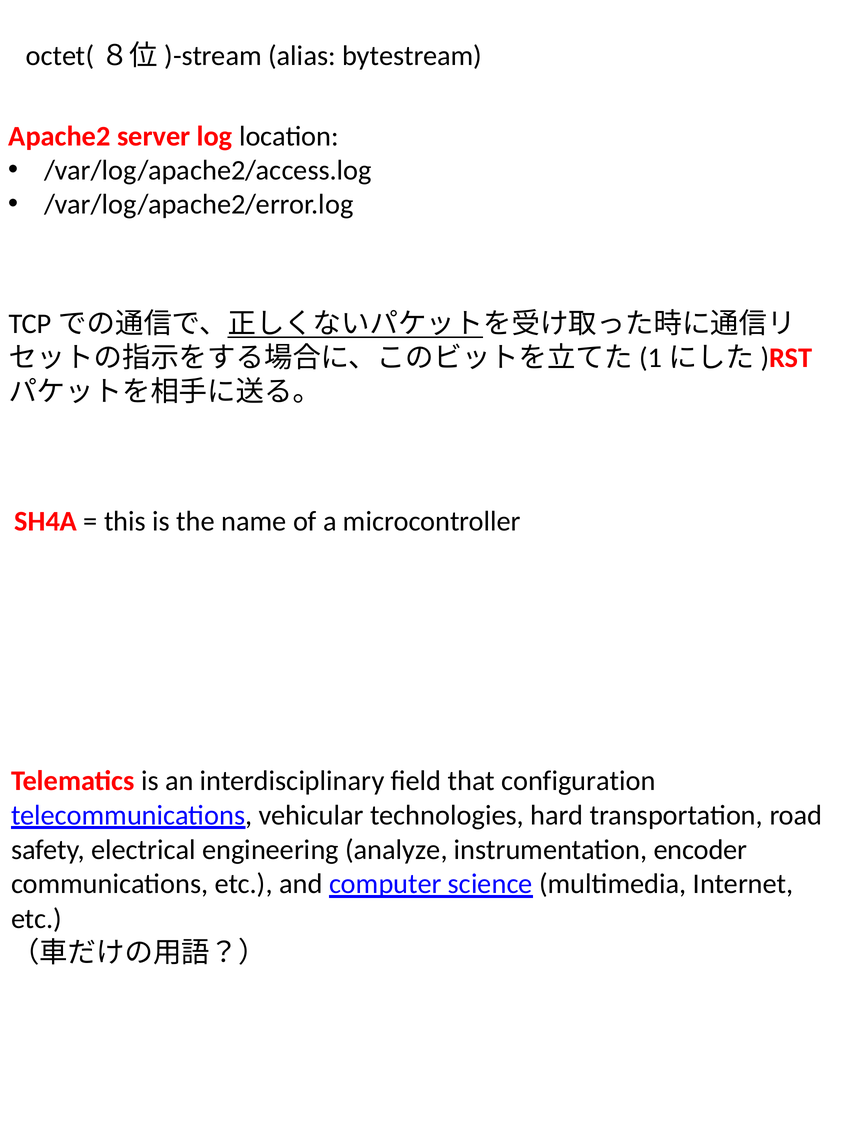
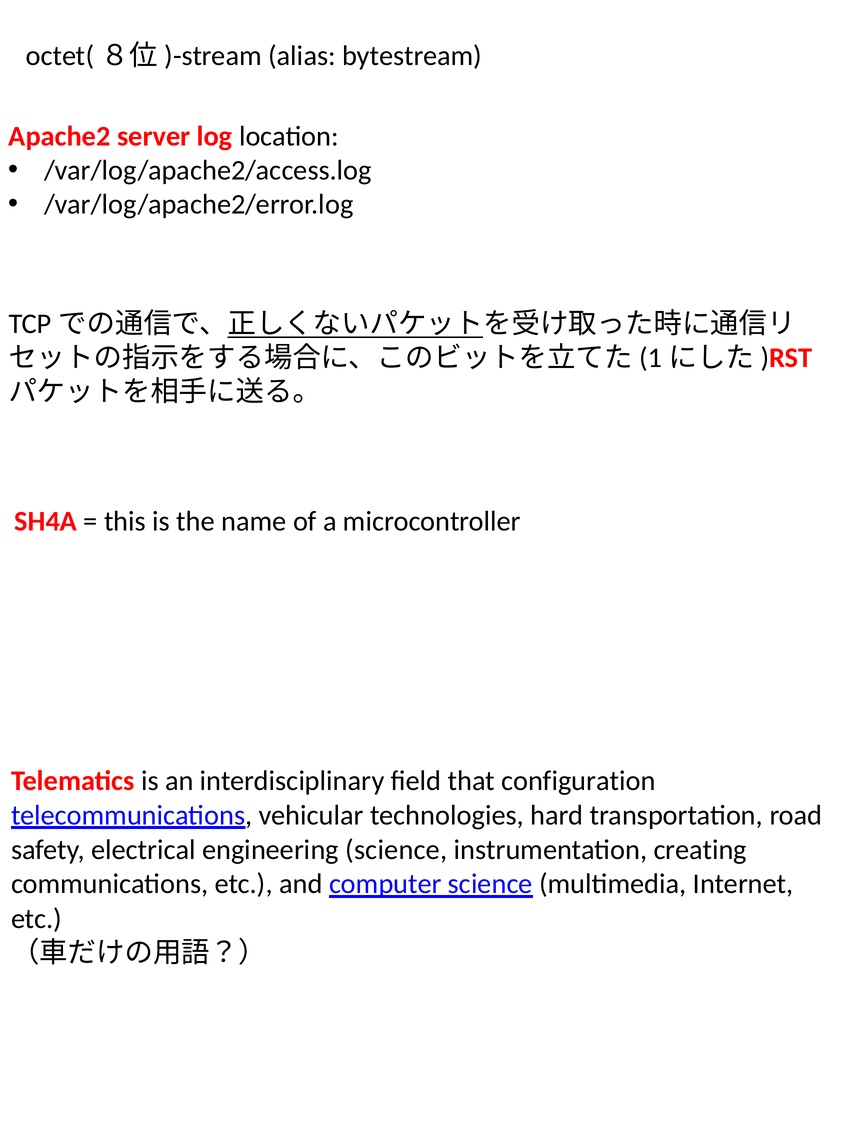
engineering analyze: analyze -> science
encoder: encoder -> creating
